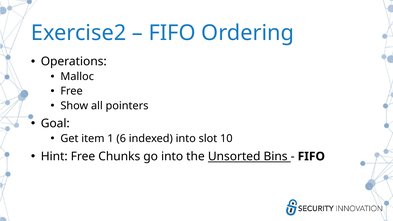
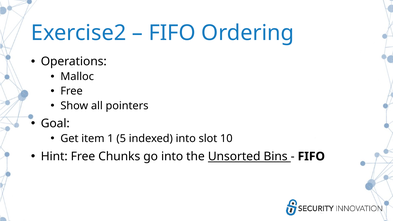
6: 6 -> 5
